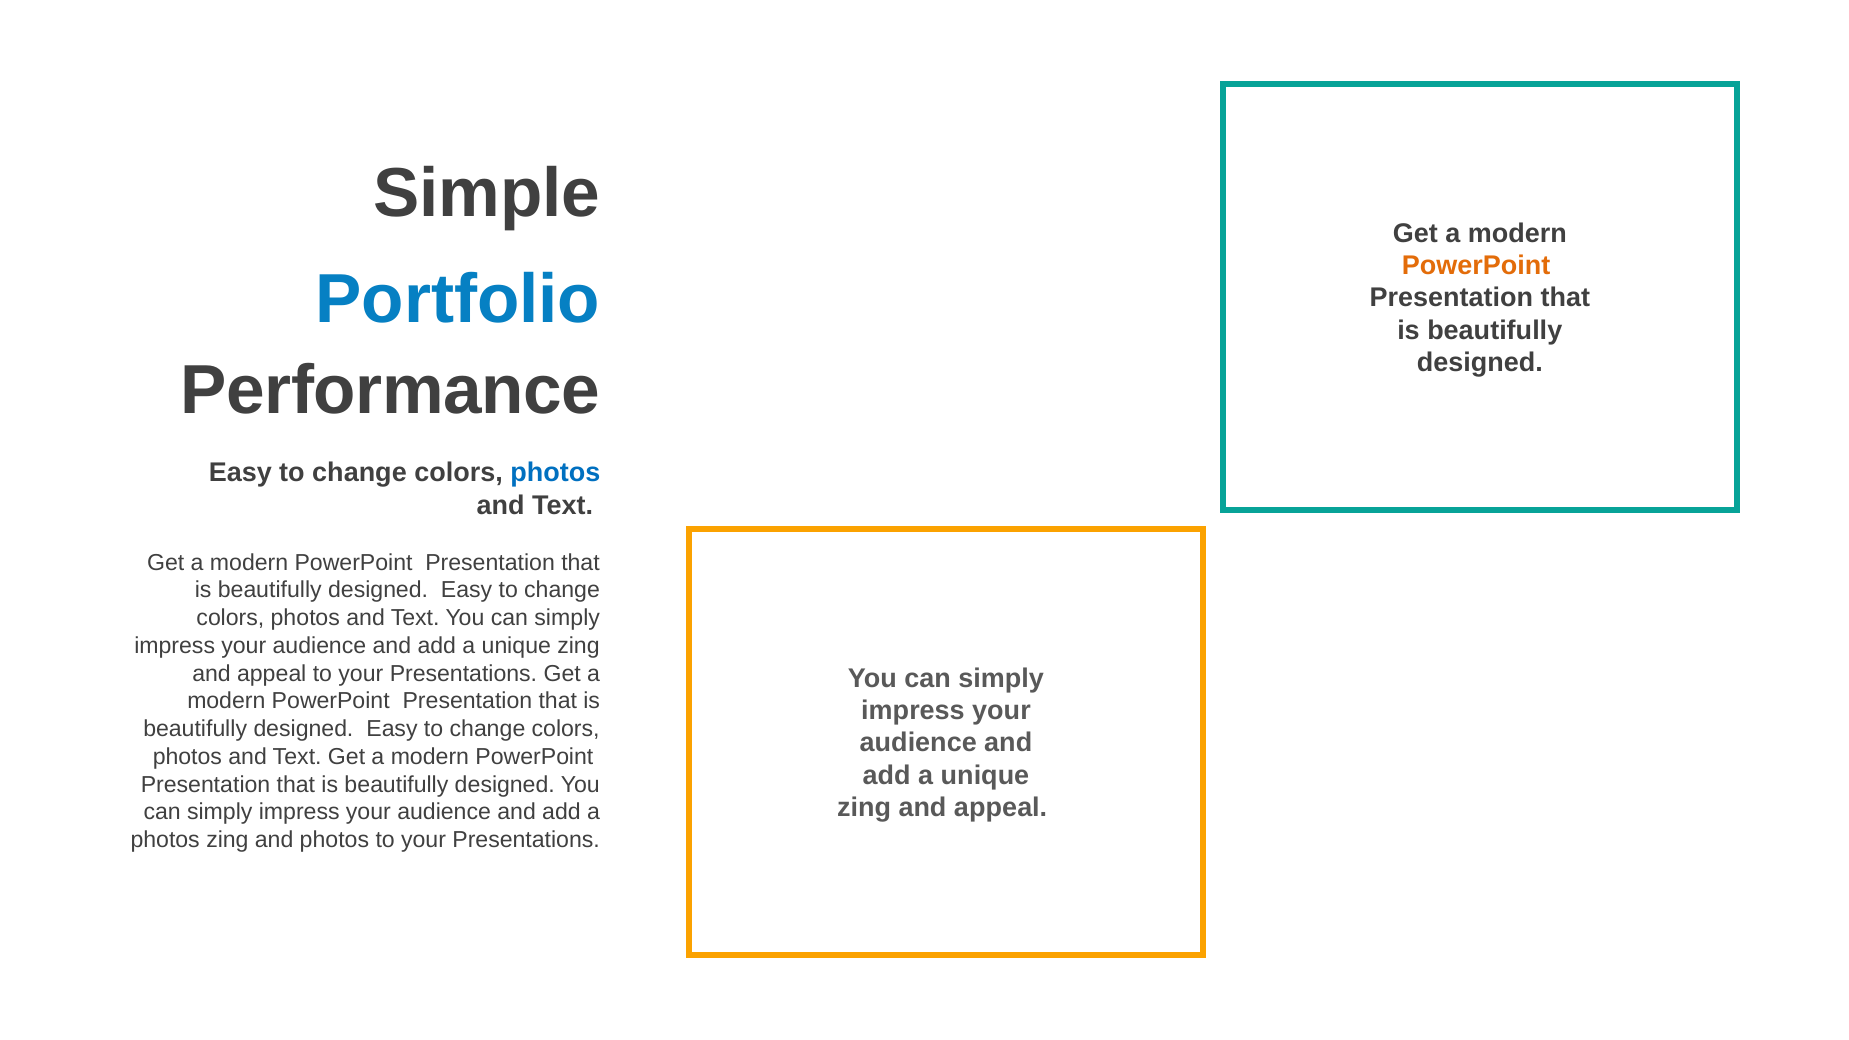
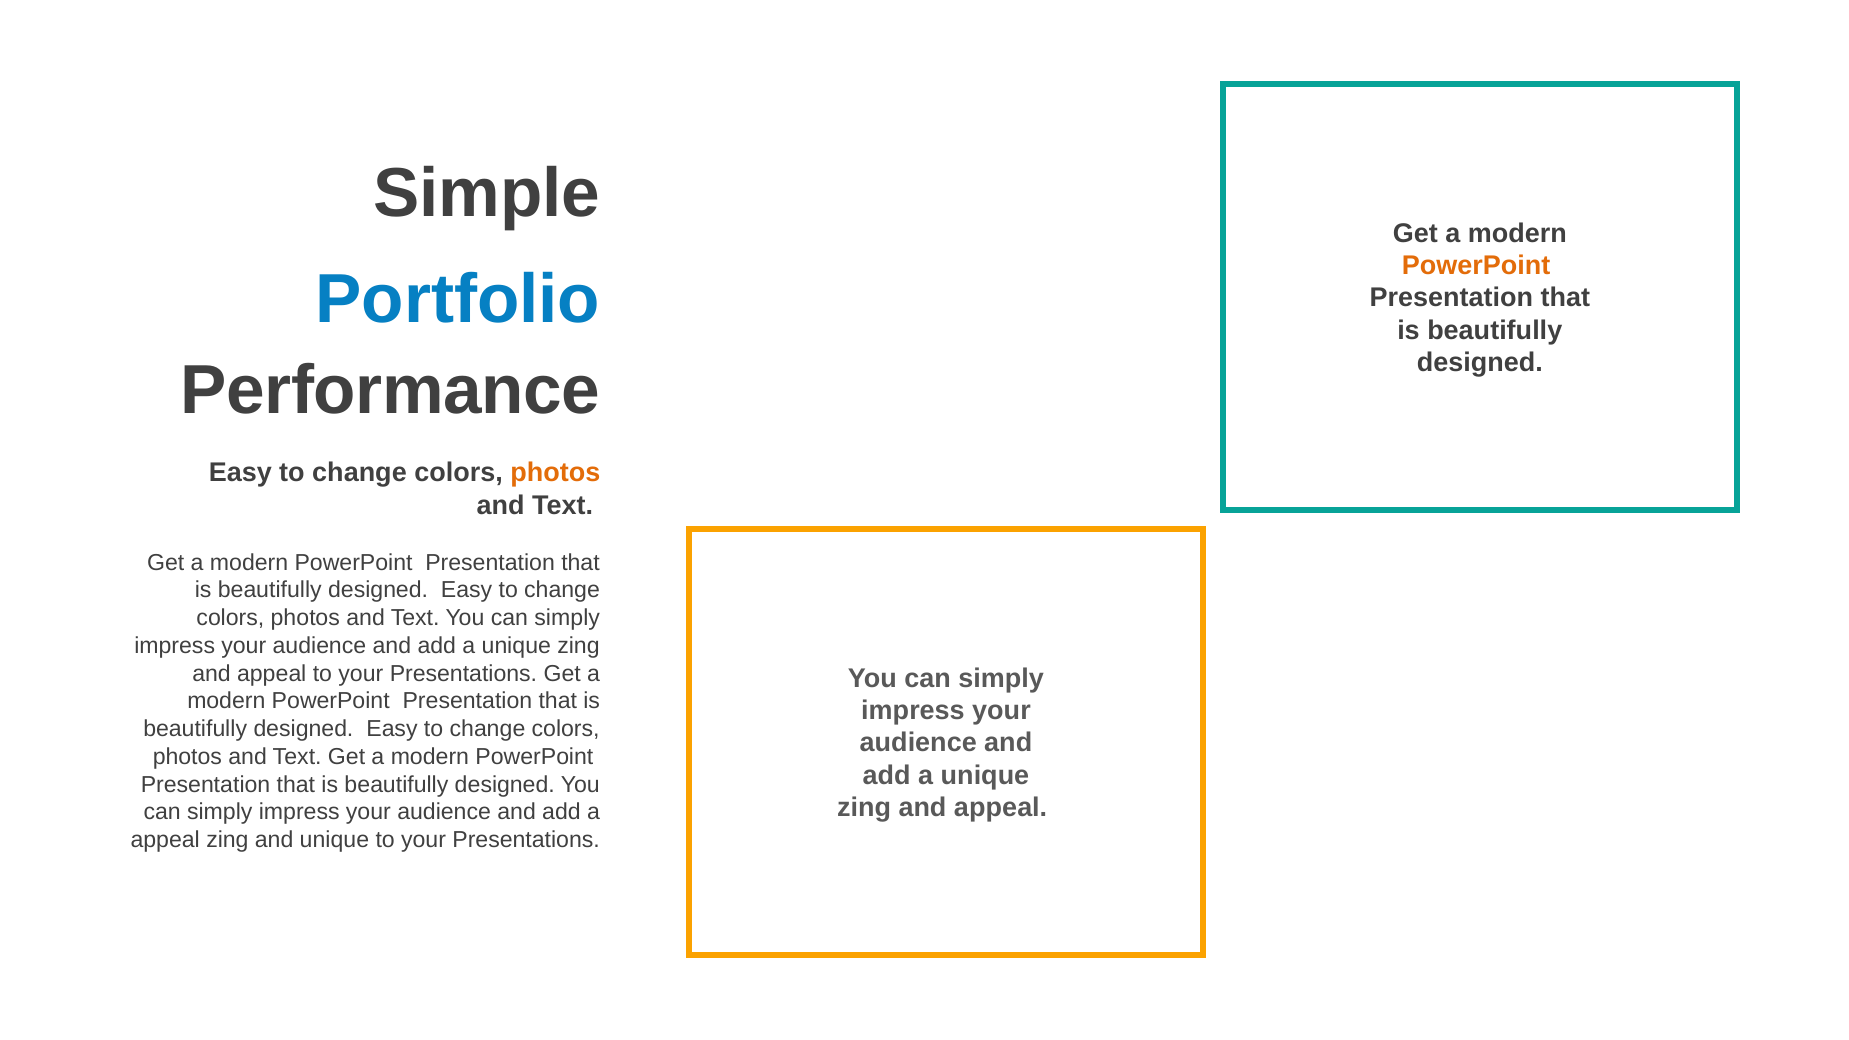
photos at (555, 473) colour: blue -> orange
photos at (165, 840): photos -> appeal
and photos: photos -> unique
